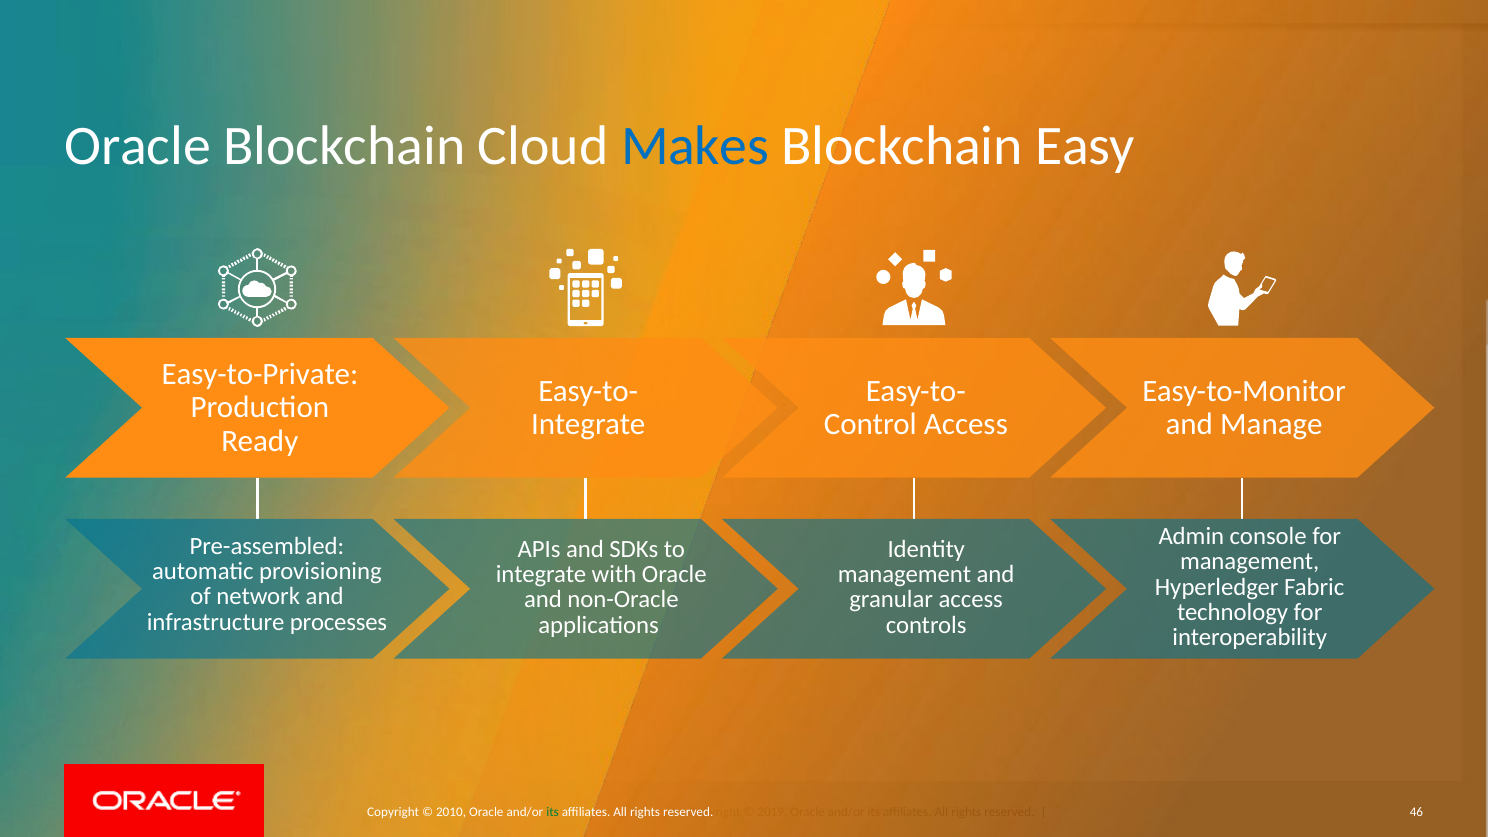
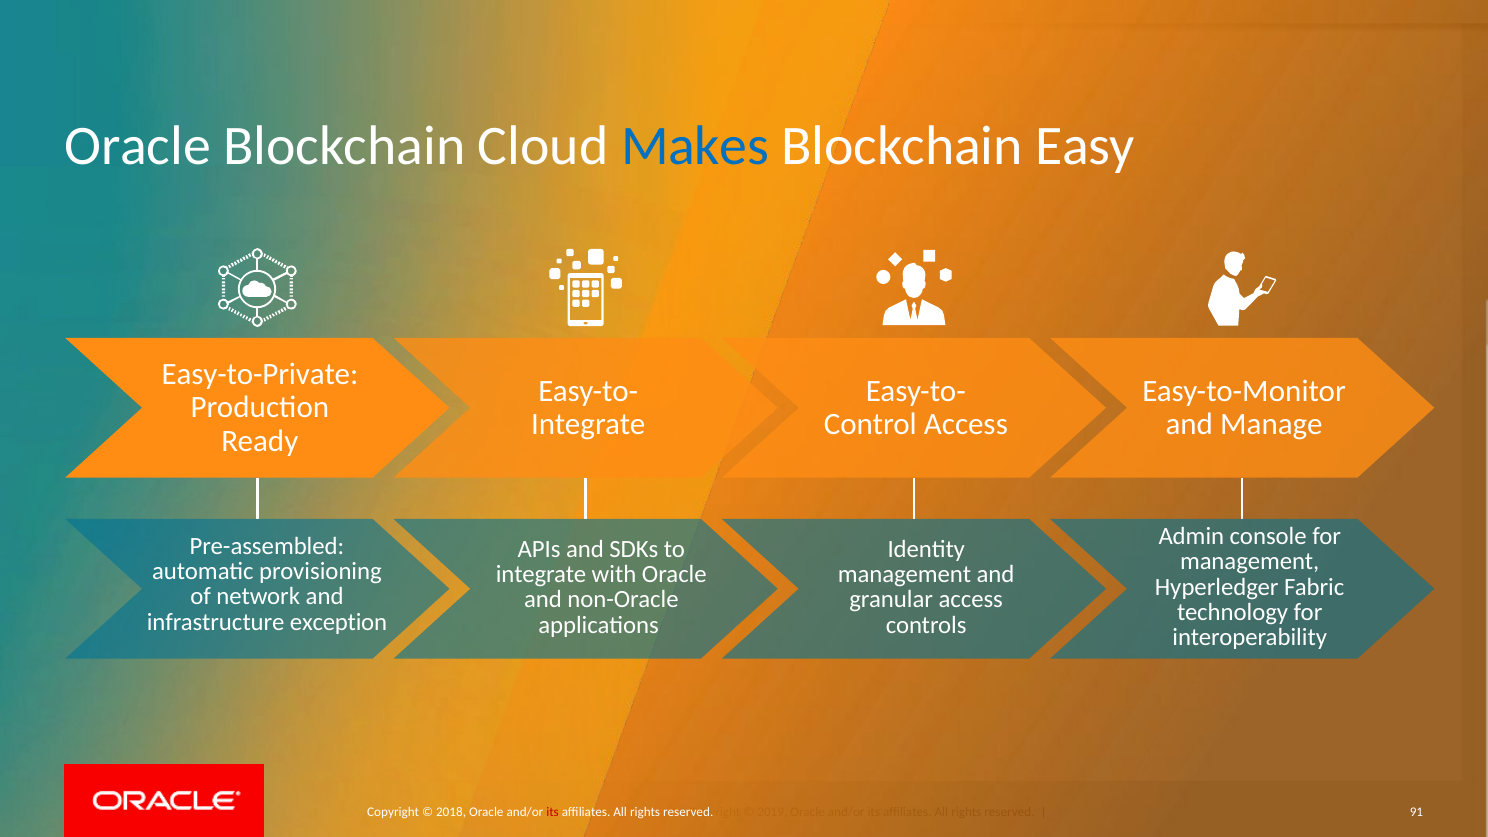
processes: processes -> exception
2010: 2010 -> 2018
its at (553, 812) colour: green -> red
46: 46 -> 91
